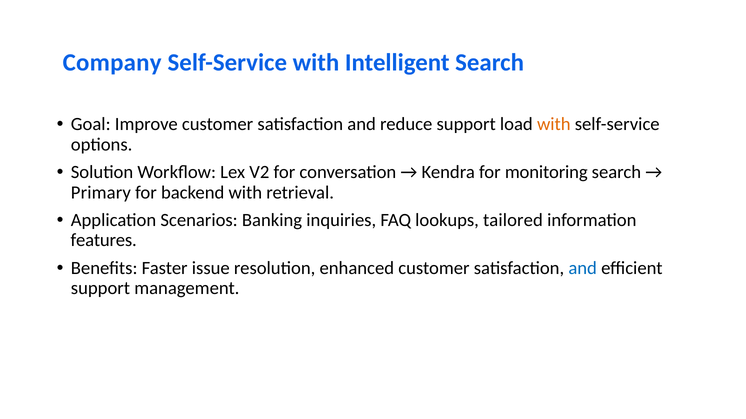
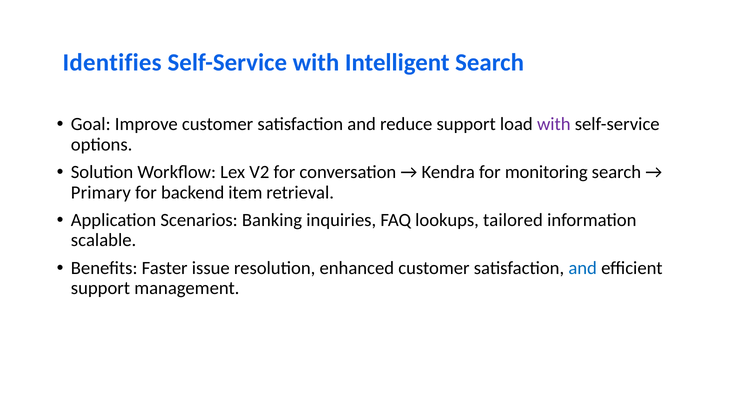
Company: Company -> Identifies
with at (554, 124) colour: orange -> purple
backend with: with -> item
features: features -> scalable
